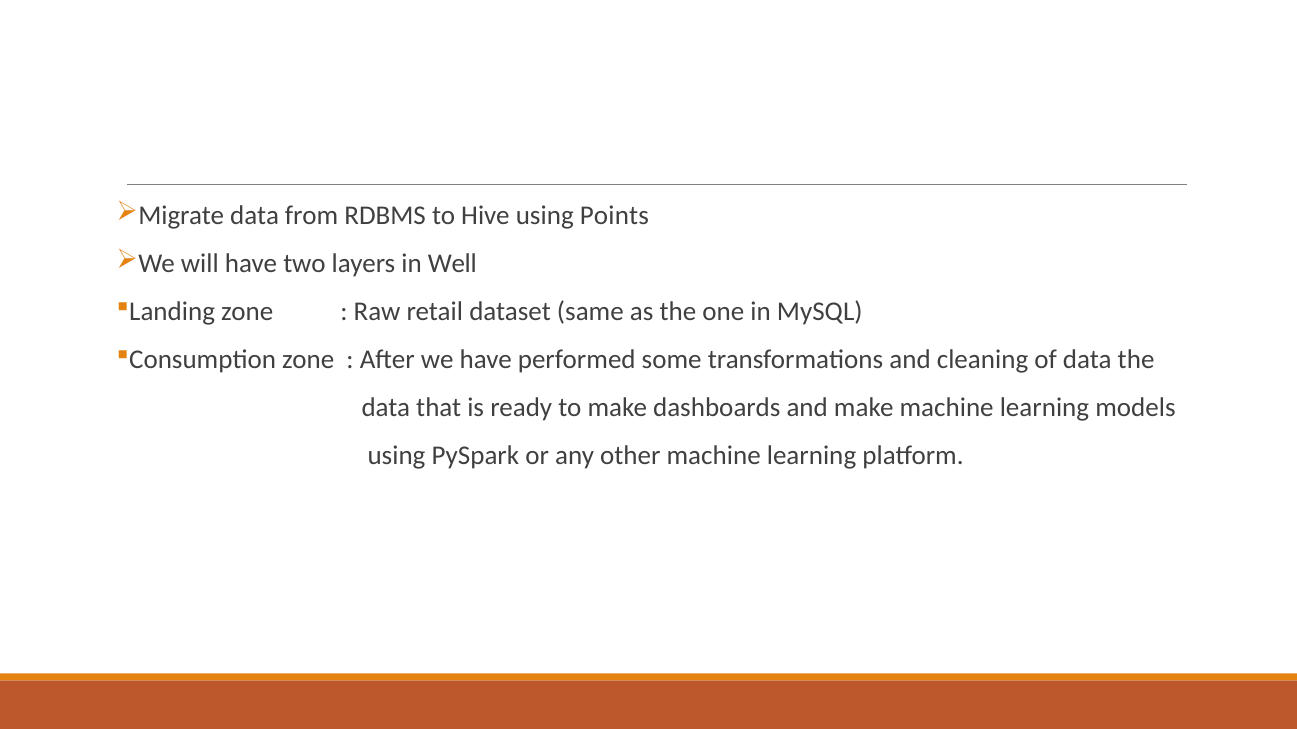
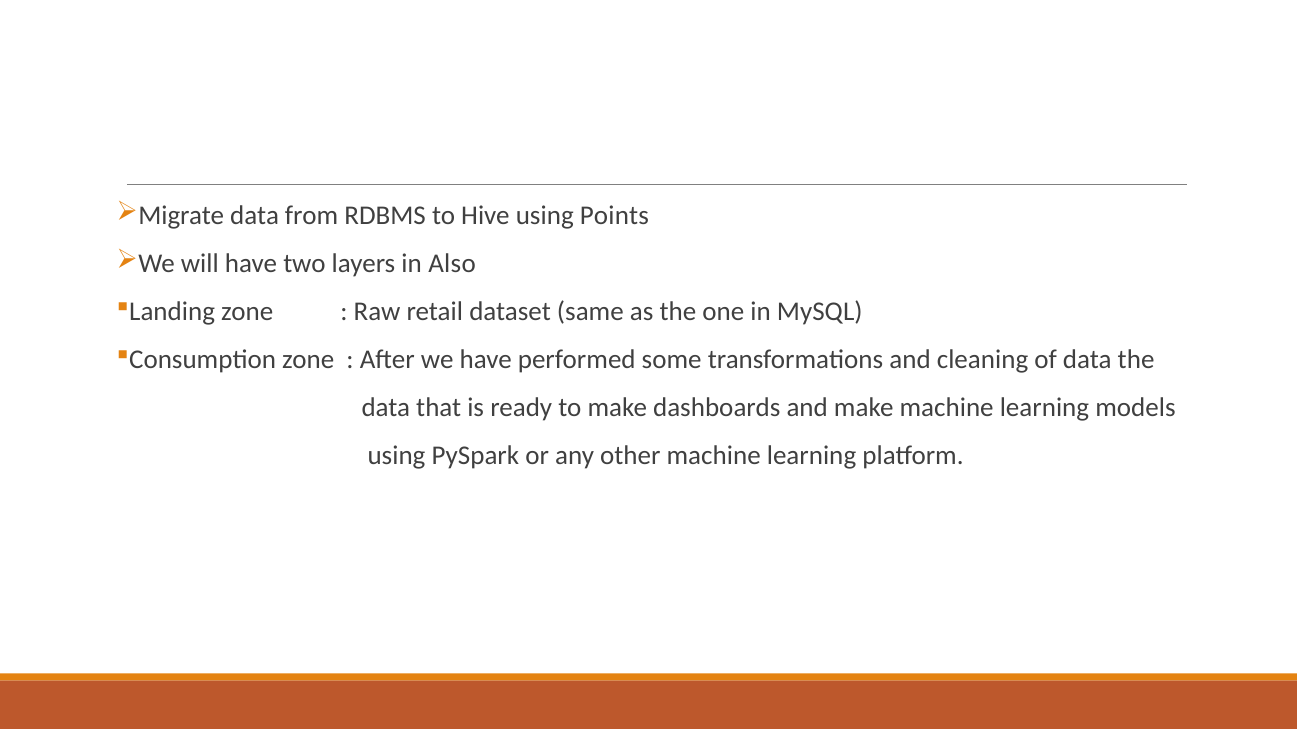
Well: Well -> Also
